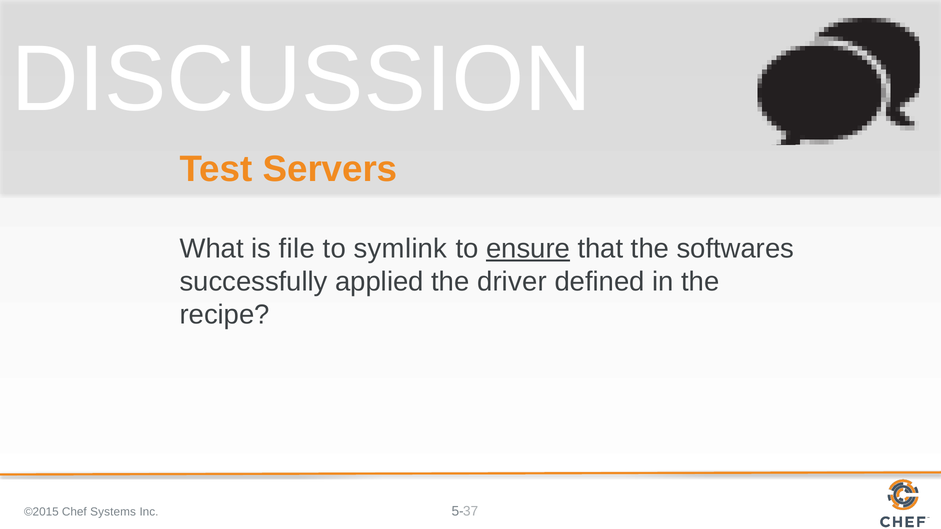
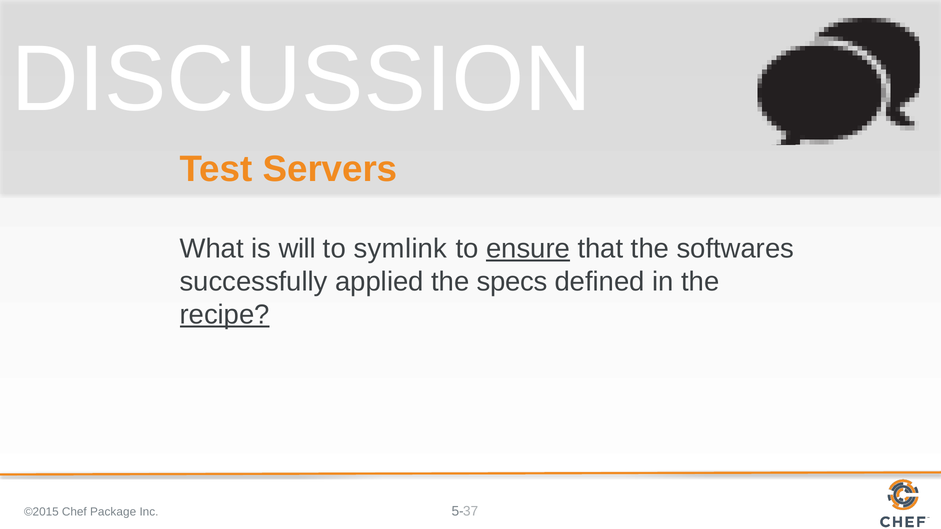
file: file -> will
driver: driver -> specs
recipe underline: none -> present
Systems: Systems -> Package
